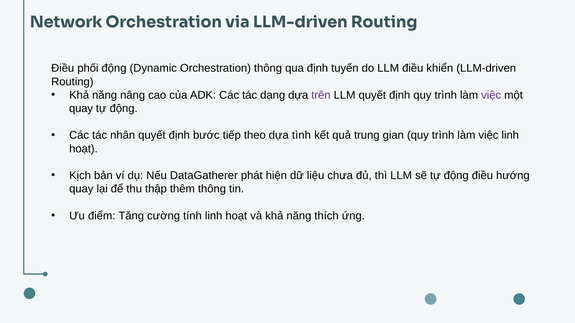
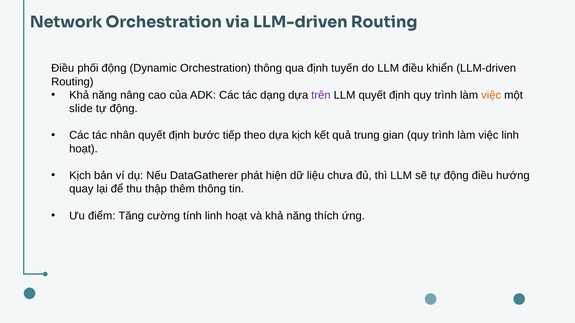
việc at (491, 95) colour: purple -> orange
quay at (81, 109): quay -> slide
dựa tình: tình -> kịch
